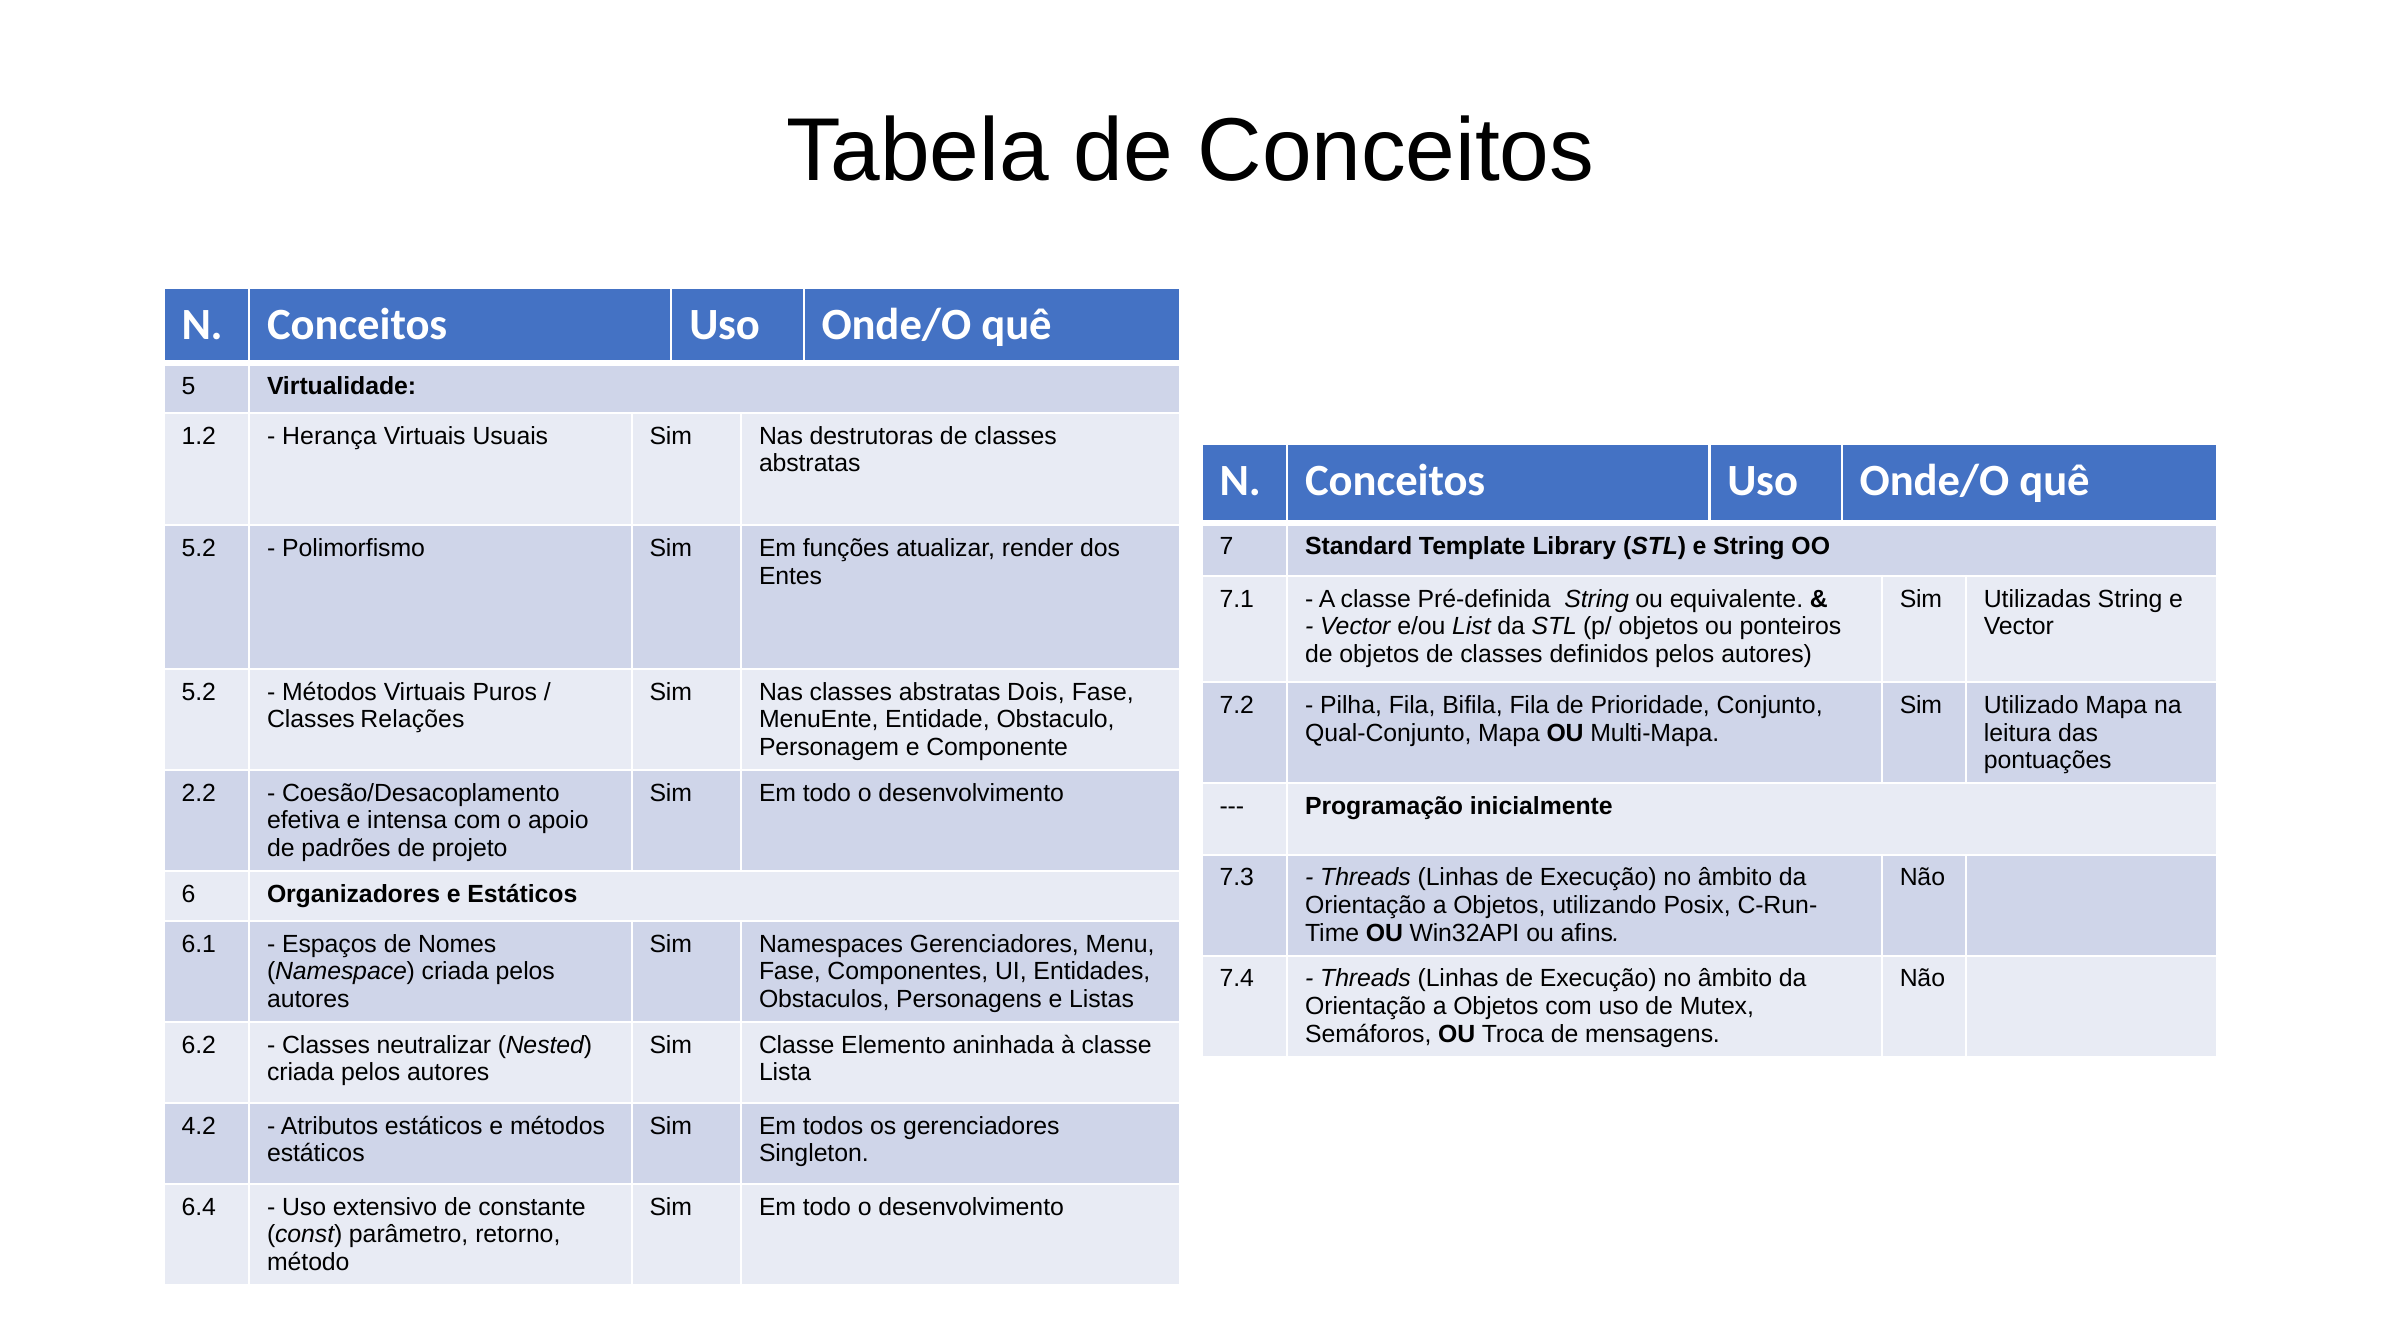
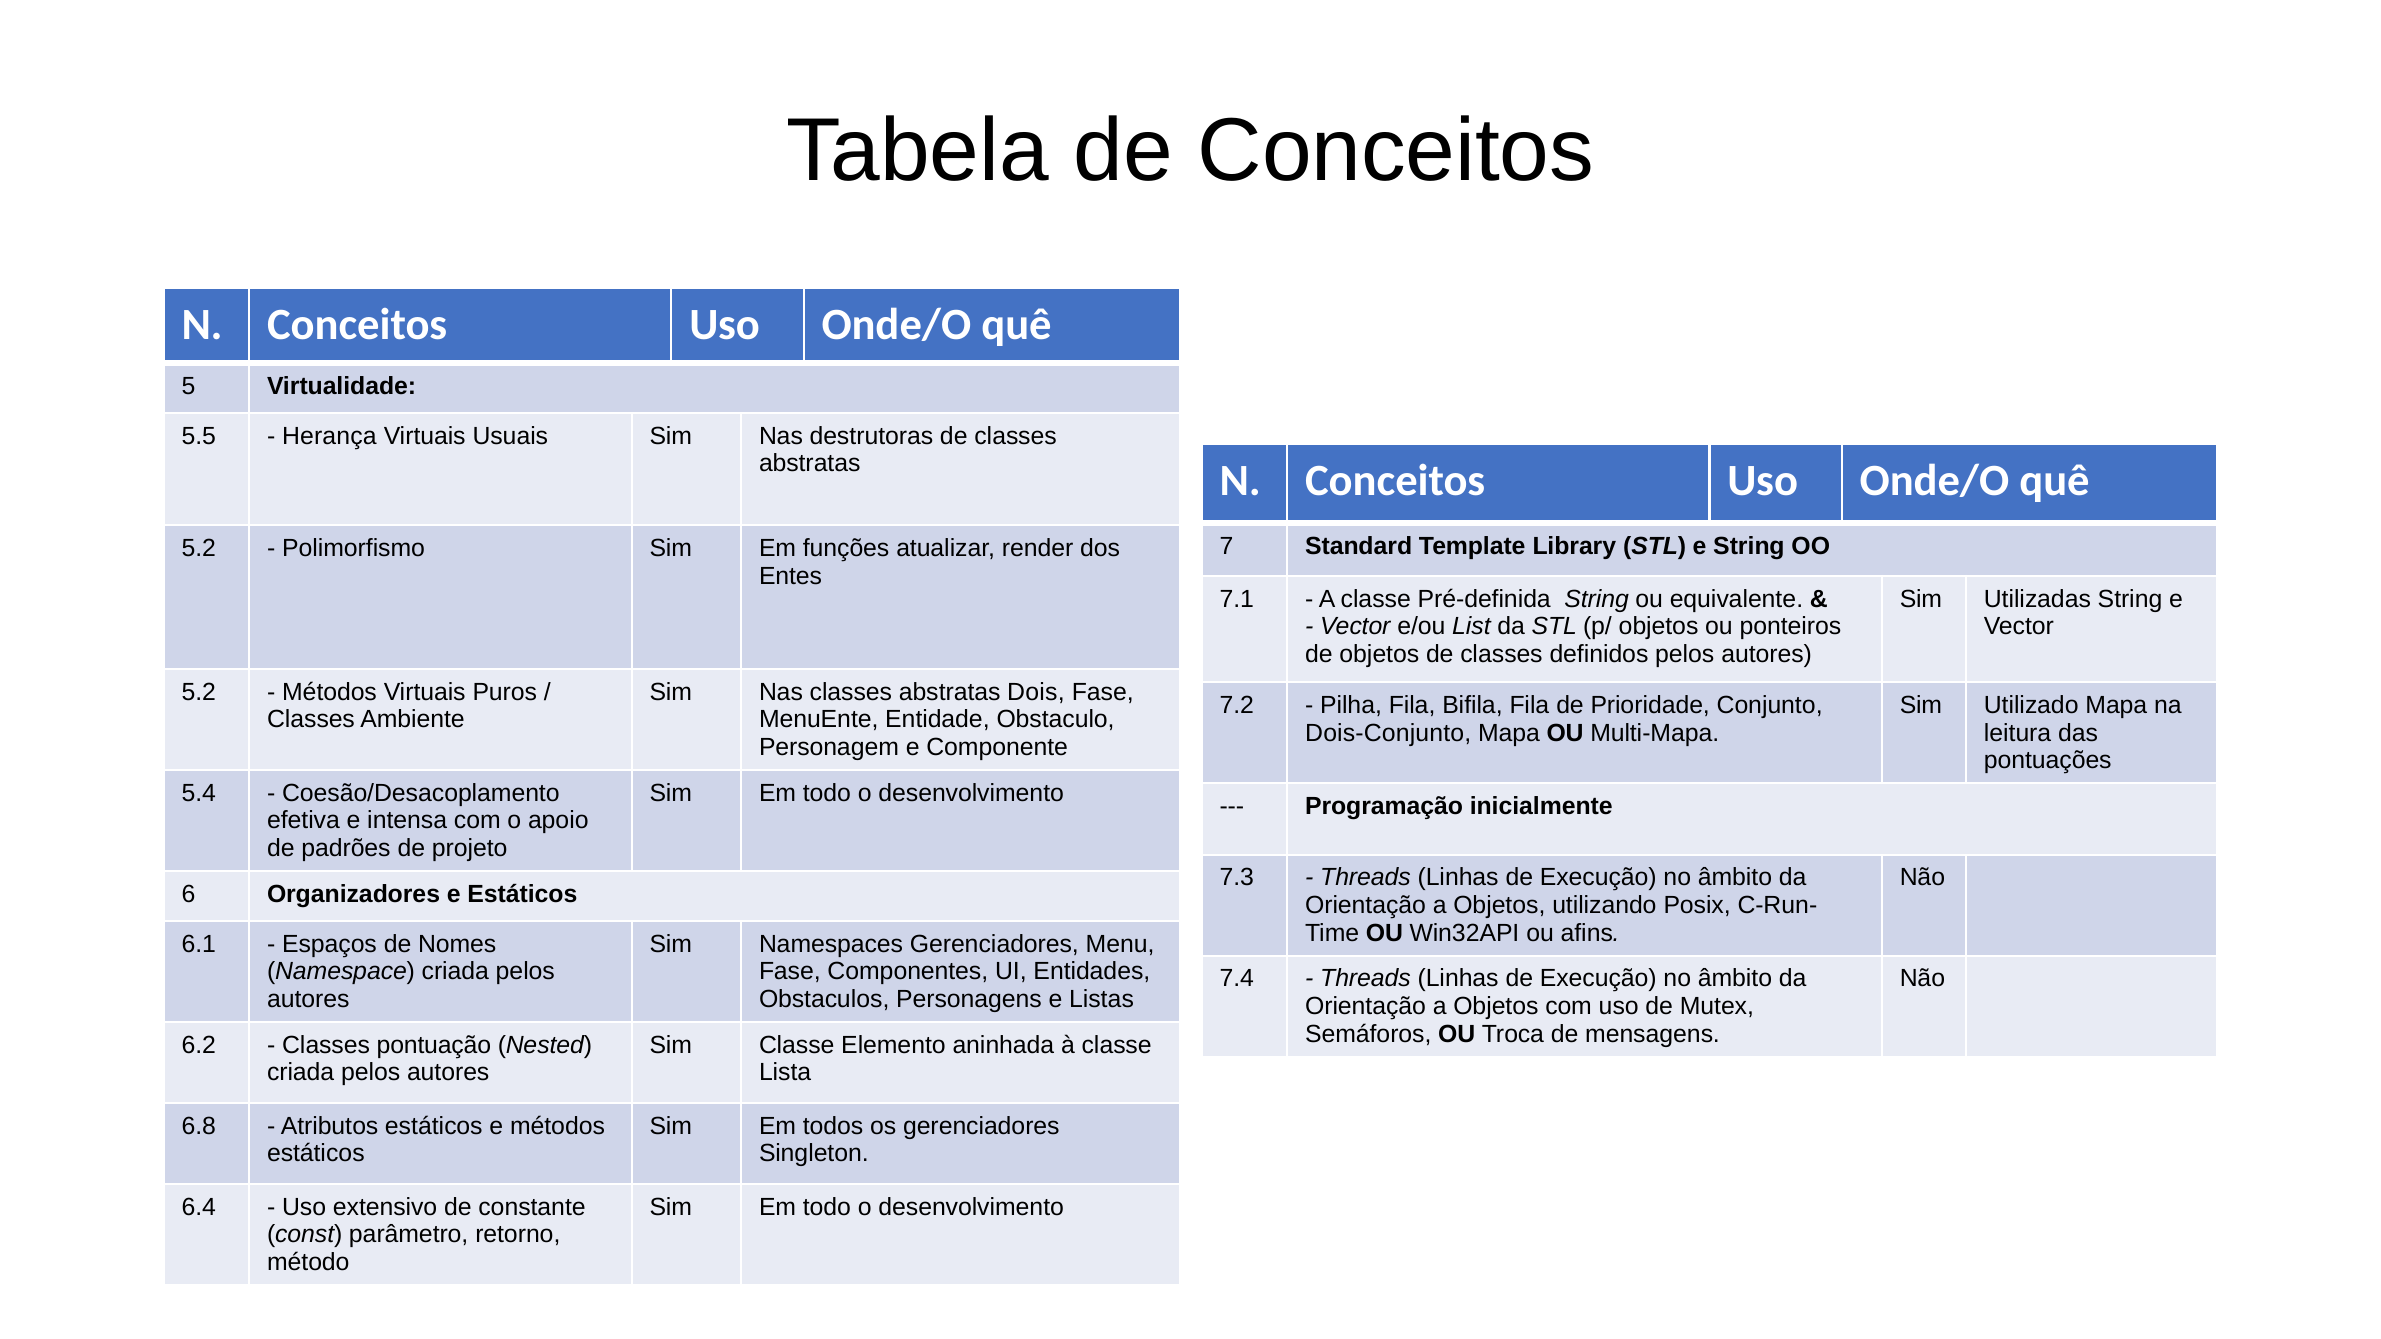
1.2: 1.2 -> 5.5
Relações: Relações -> Ambiente
Qual-Conjunto: Qual-Conjunto -> Dois-Conjunto
2.2: 2.2 -> 5.4
neutralizar: neutralizar -> pontuação
4.2: 4.2 -> 6.8
